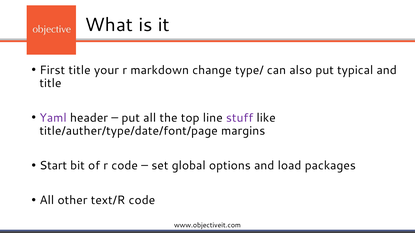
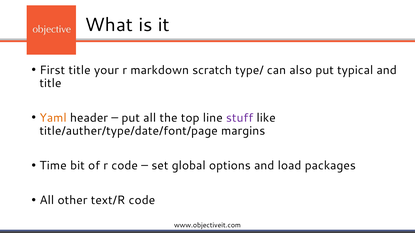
change: change -> scratch
Yaml colour: purple -> orange
Start: Start -> Time
